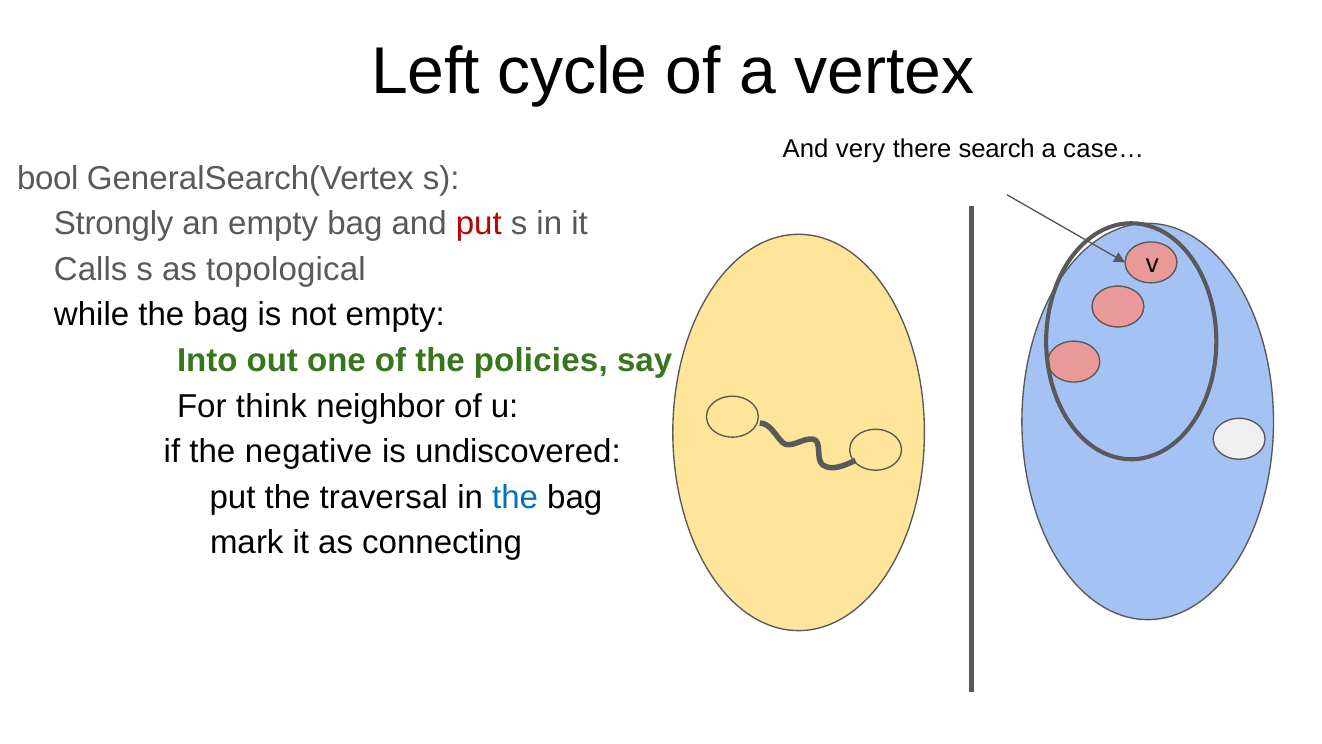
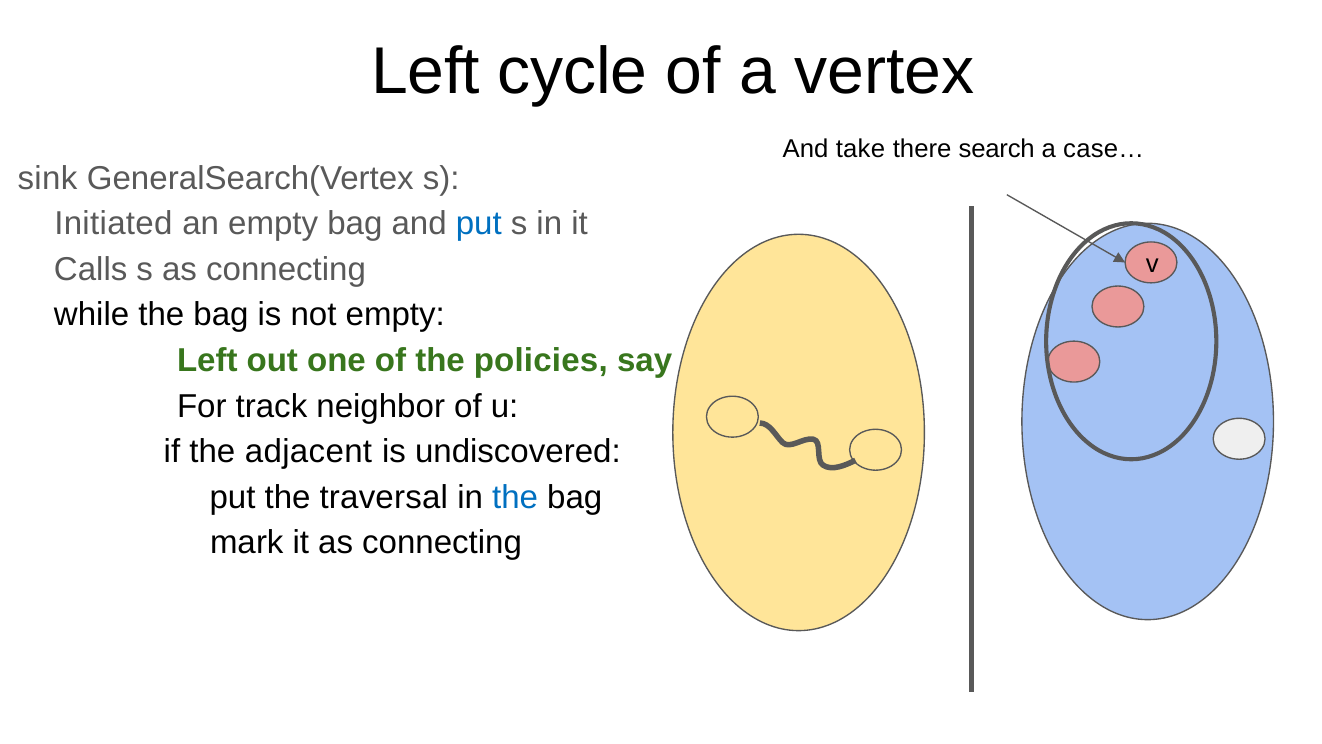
very: very -> take
bool: bool -> sink
Strongly: Strongly -> Initiated
put at (479, 224) colour: red -> blue
s as topological: topological -> connecting
Into at (207, 360): Into -> Left
think: think -> track
negative: negative -> adjacent
